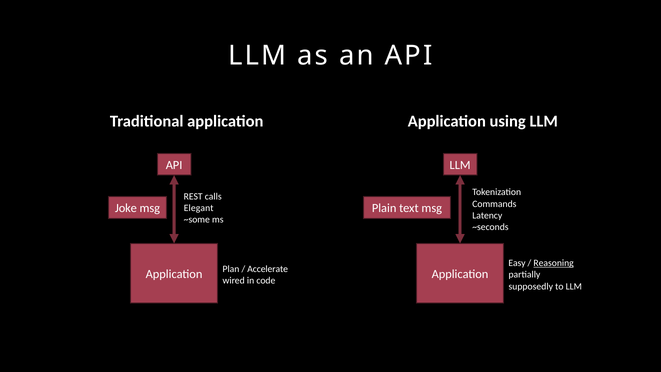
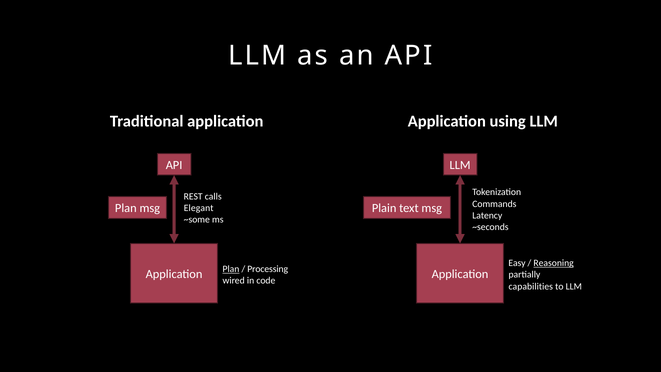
Joke at (126, 208): Joke -> Plan
Plan at (231, 269) underline: none -> present
Accelerate: Accelerate -> Processing
supposedly: supposedly -> capabilities
